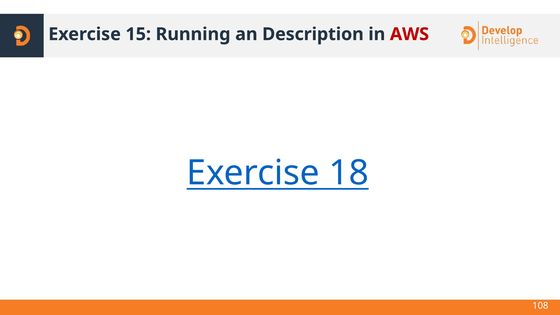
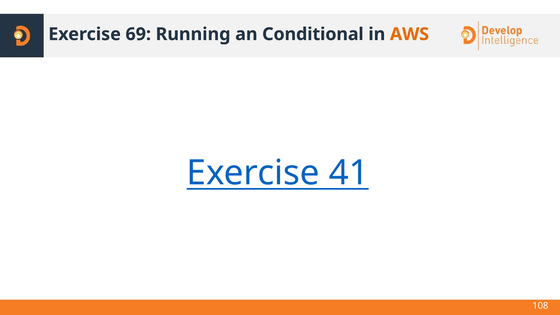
15: 15 -> 69
Description: Description -> Conditional
AWS colour: red -> orange
18: 18 -> 41
